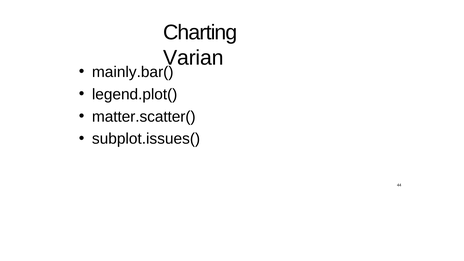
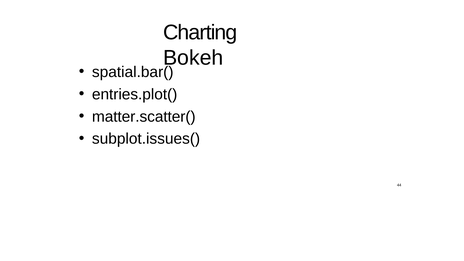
Varian: Varian -> Bokeh
mainly.bar(: mainly.bar( -> spatial.bar(
legend.plot(: legend.plot( -> entries.plot(
